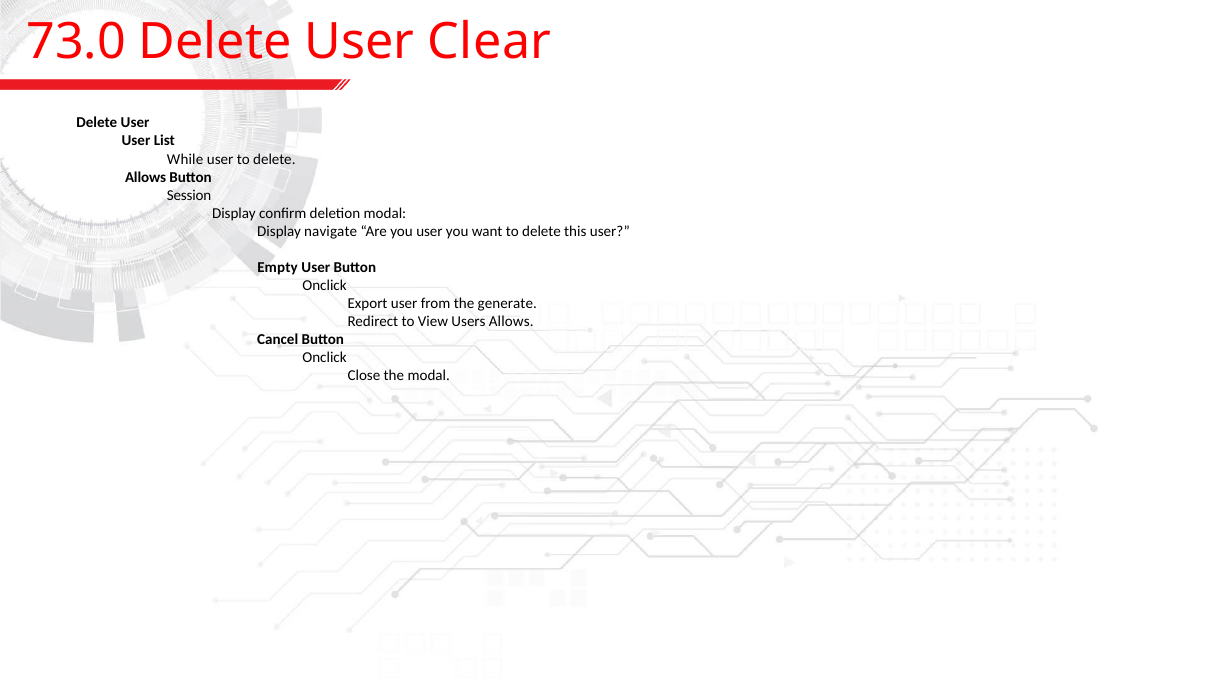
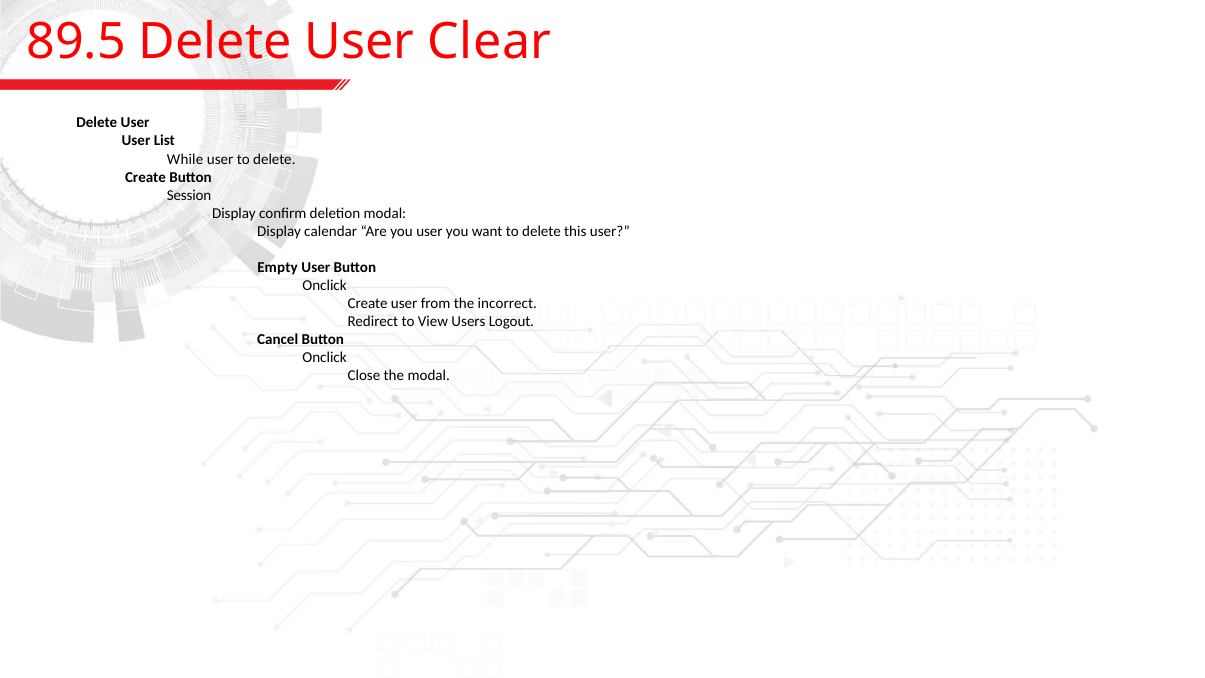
73.0: 73.0 -> 89.5
Allows at (146, 177): Allows -> Create
navigate: navigate -> calendar
Export at (368, 304): Export -> Create
generate: generate -> incorrect
Users Allows: Allows -> Logout
